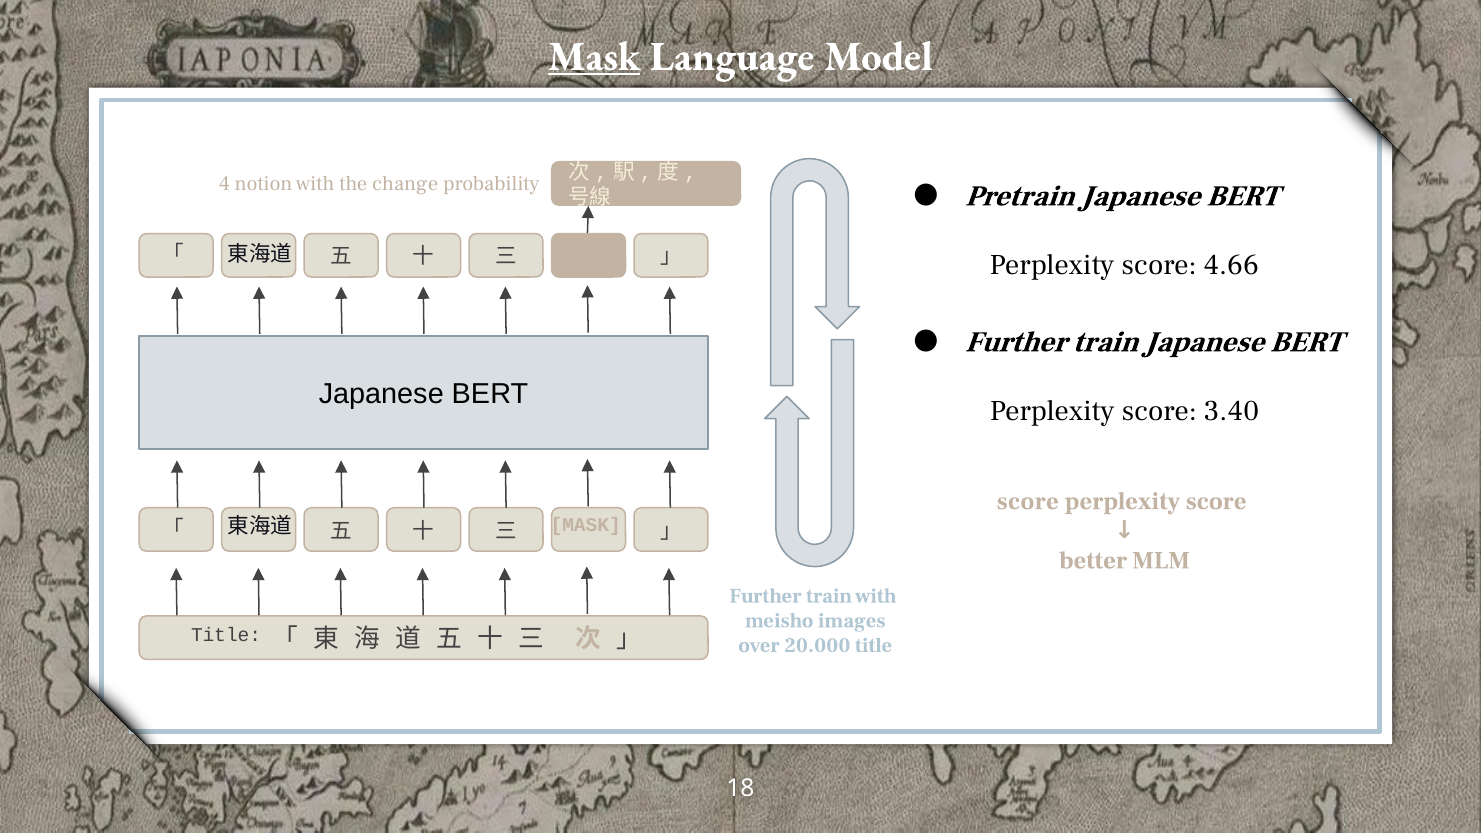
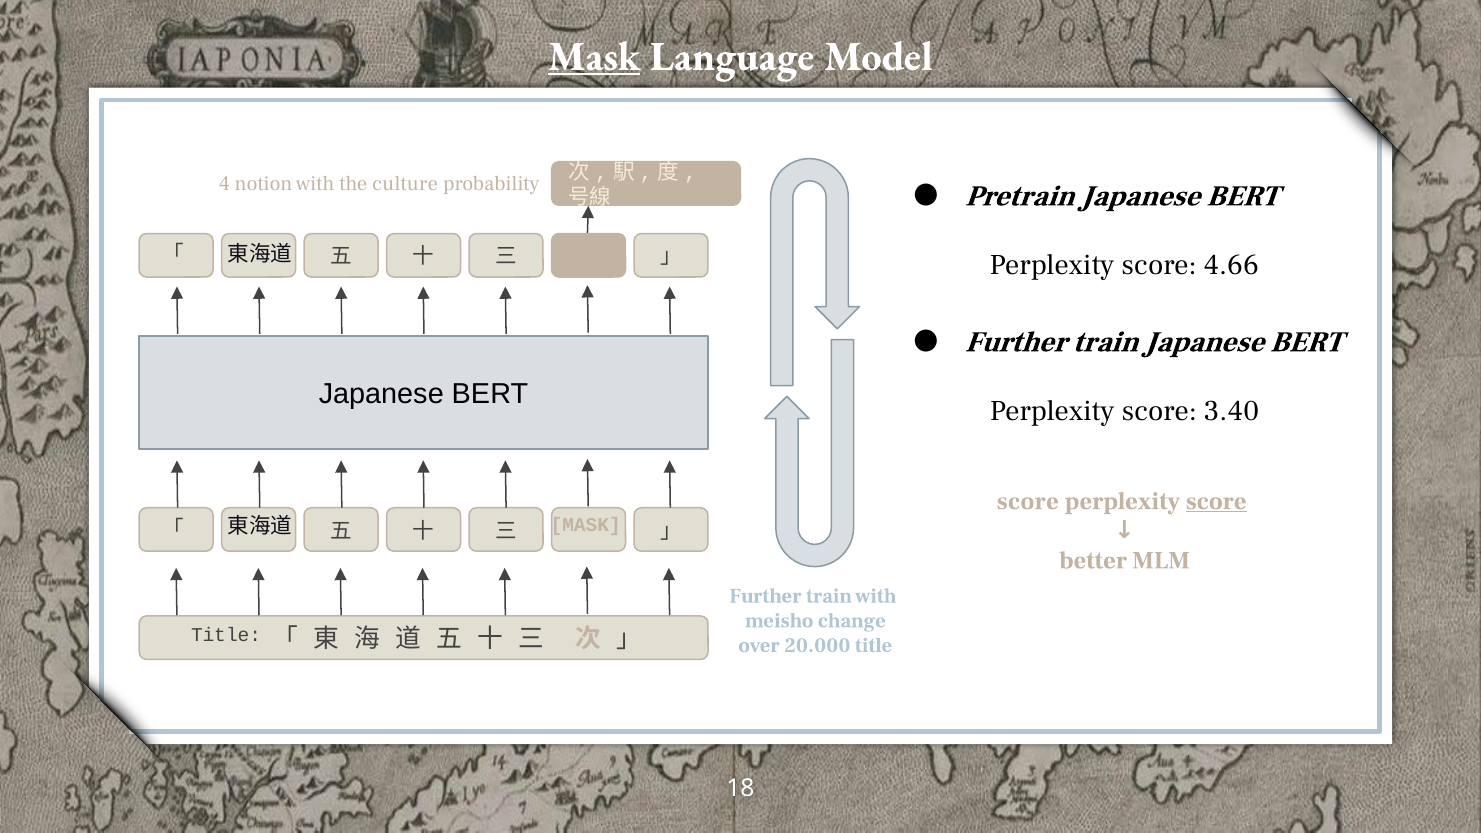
change: change -> culture
score at (1216, 501) underline: none -> present
images: images -> change
